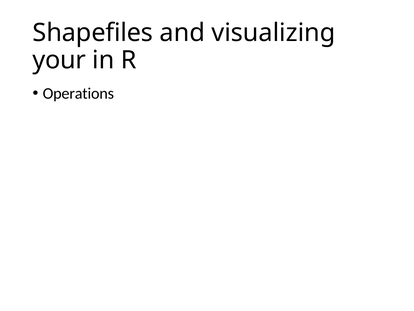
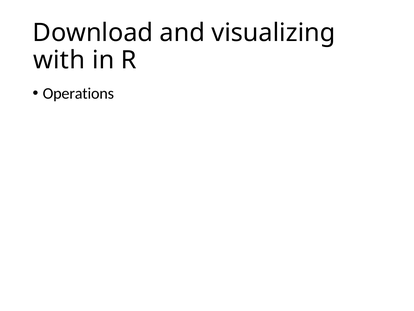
Shapefiles: Shapefiles -> Download
your: your -> with
